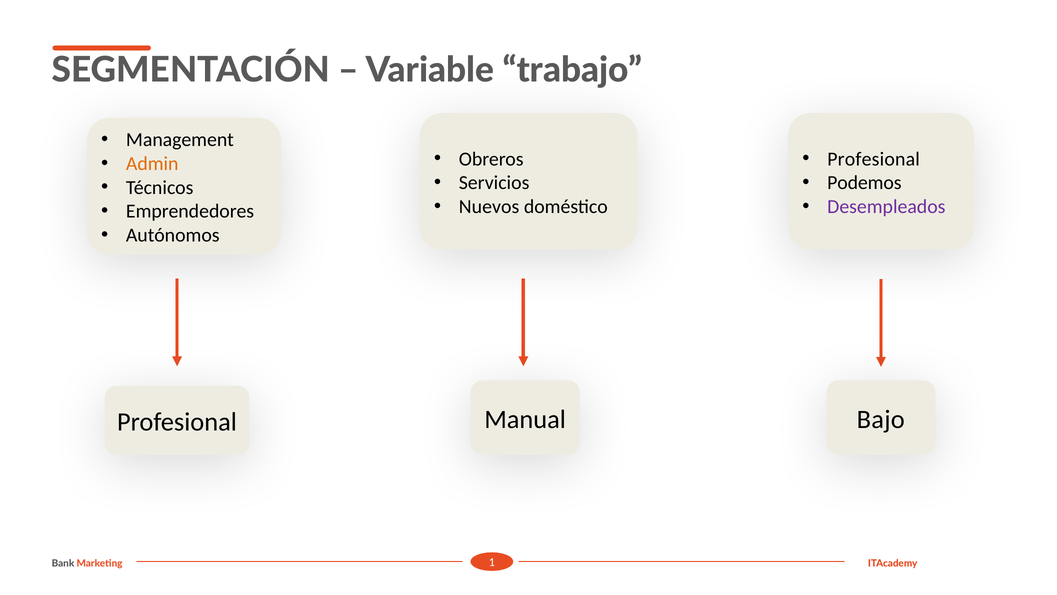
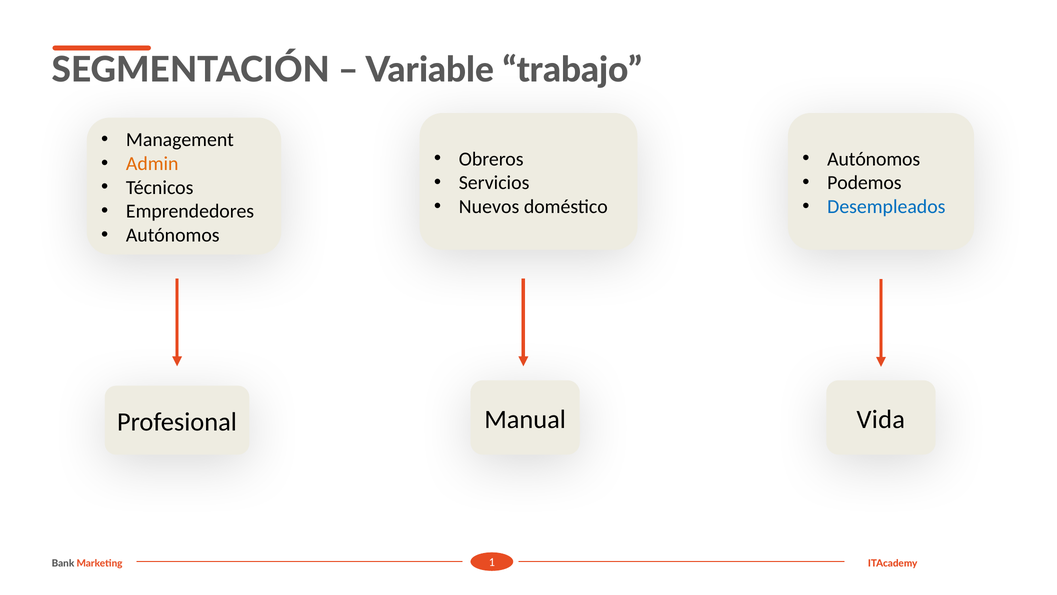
Profesional at (874, 159): Profesional -> Autónomos
Desempleados colour: purple -> blue
Bajo: Bajo -> Vida
